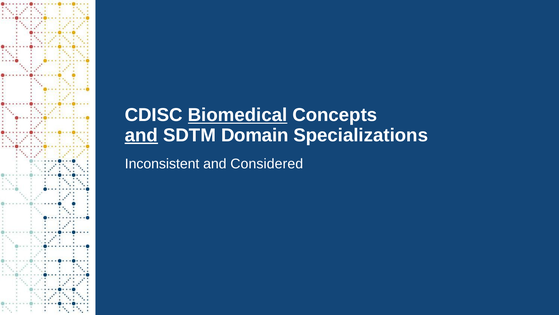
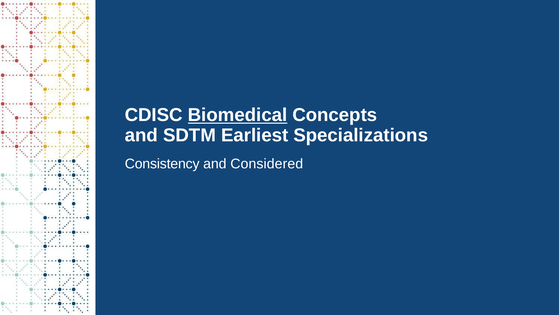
and at (141, 135) underline: present -> none
Domain: Domain -> Earliest
Inconsistent: Inconsistent -> Consistency
